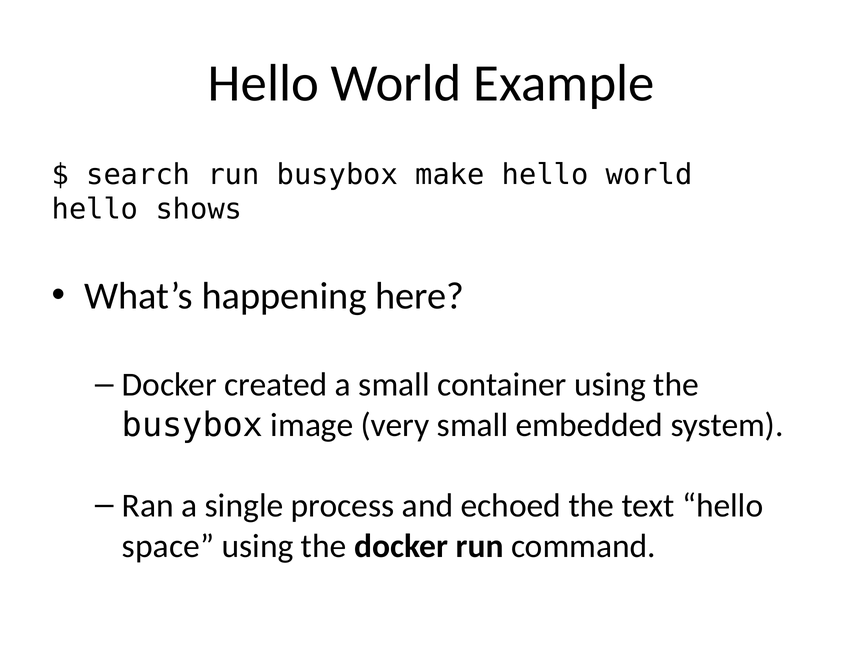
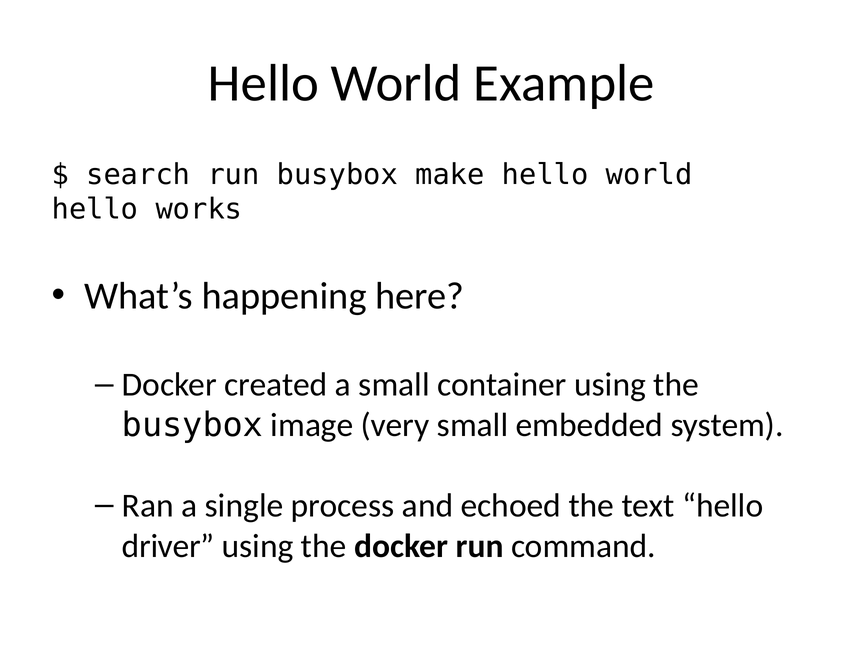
shows: shows -> works
space: space -> driver
